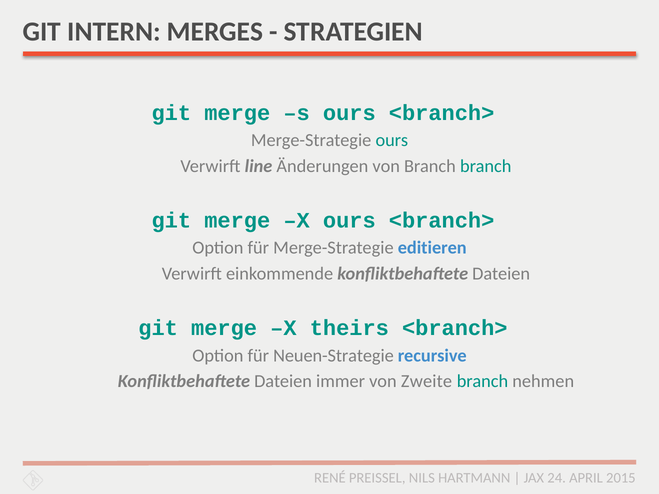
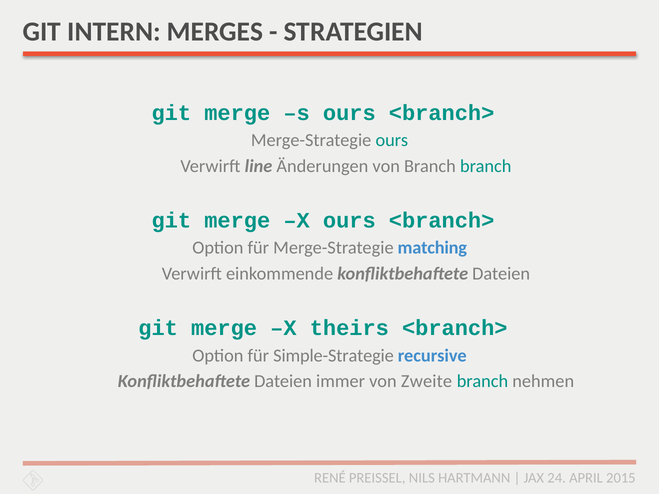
editieren: editieren -> matching
Neuen-Strategie: Neuen-Strategie -> Simple-Strategie
